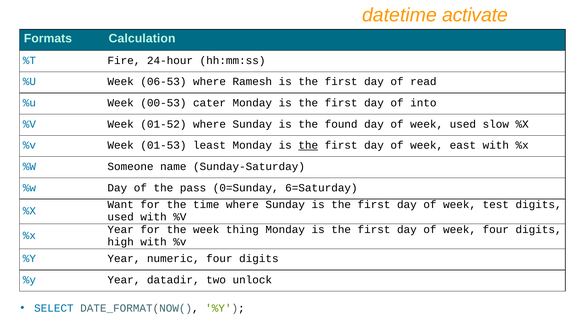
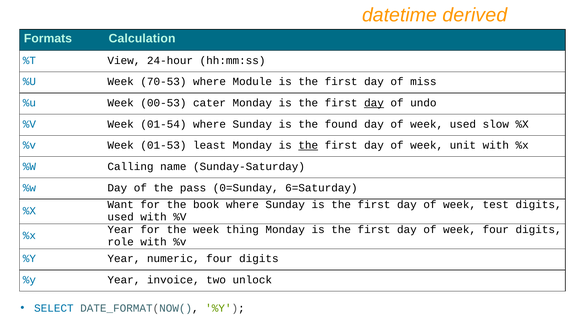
activate: activate -> derived
Fire: Fire -> View
06-53: 06-53 -> 70-53
Ramesh: Ramesh -> Module
read: read -> miss
day at (374, 103) underline: none -> present
into: into -> undo
01-52: 01-52 -> 01-54
east: east -> unit
Someone: Someone -> Calling
time: time -> book
high: high -> role
datadir: datadir -> invoice
